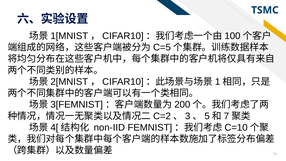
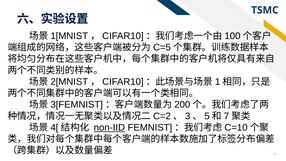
non-IID underline: none -> present
